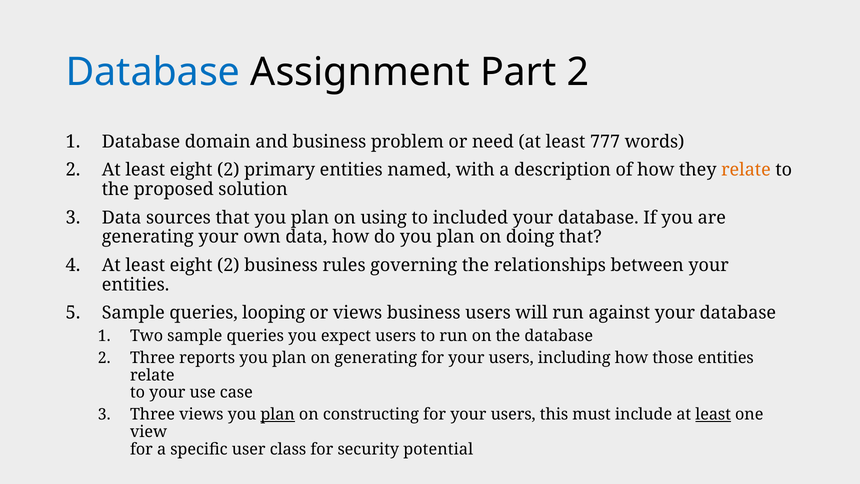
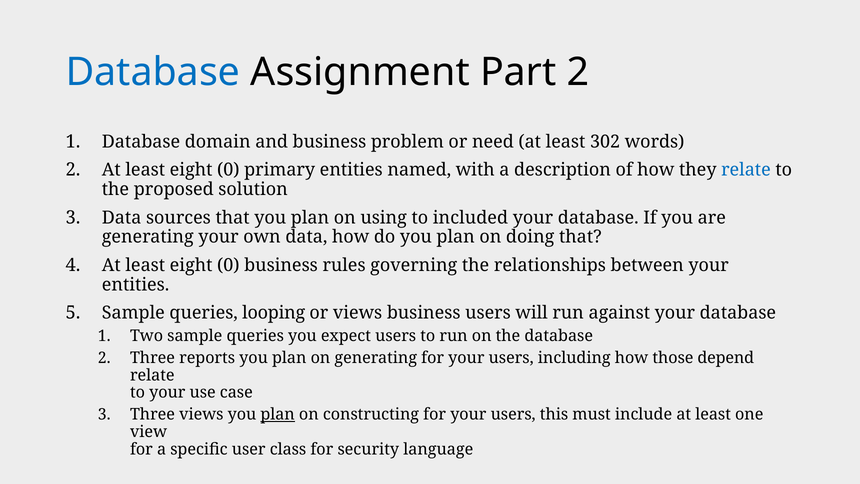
777: 777 -> 302
2 at (228, 170): 2 -> 0
relate at (746, 170) colour: orange -> blue
2 at (228, 265): 2 -> 0
those entities: entities -> depend
least at (713, 414) underline: present -> none
potential: potential -> language
